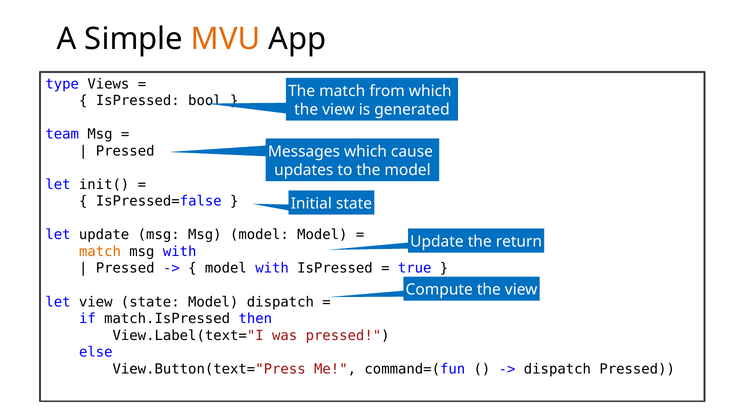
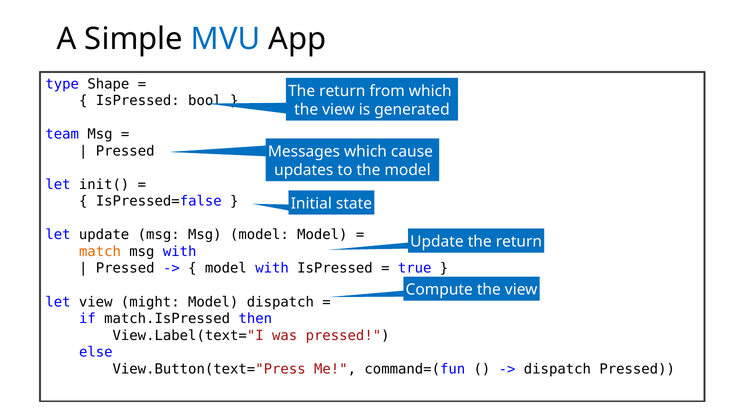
MVU colour: orange -> blue
Views: Views -> Shape
match at (342, 91): match -> return
view state: state -> might
